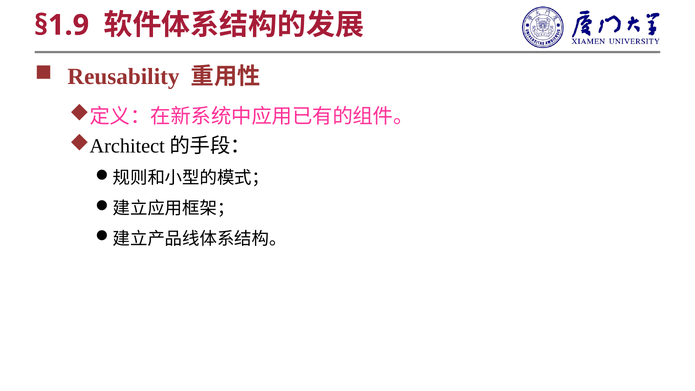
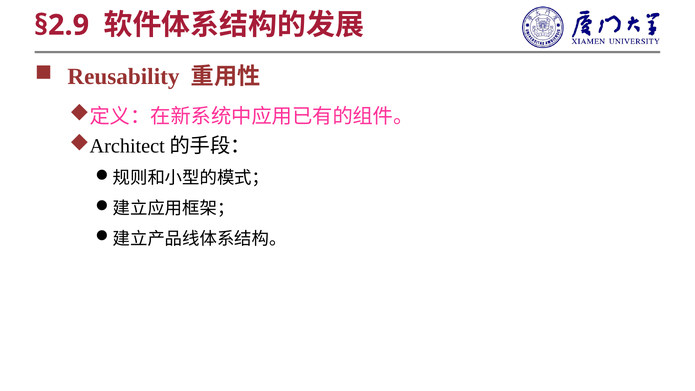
§1.9: §1.9 -> §2.9
